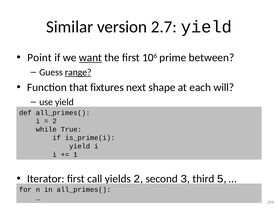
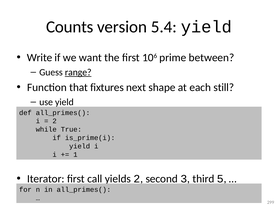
Similar: Similar -> Counts
2.7: 2.7 -> 5.4
Point: Point -> Write
want underline: present -> none
will: will -> still
